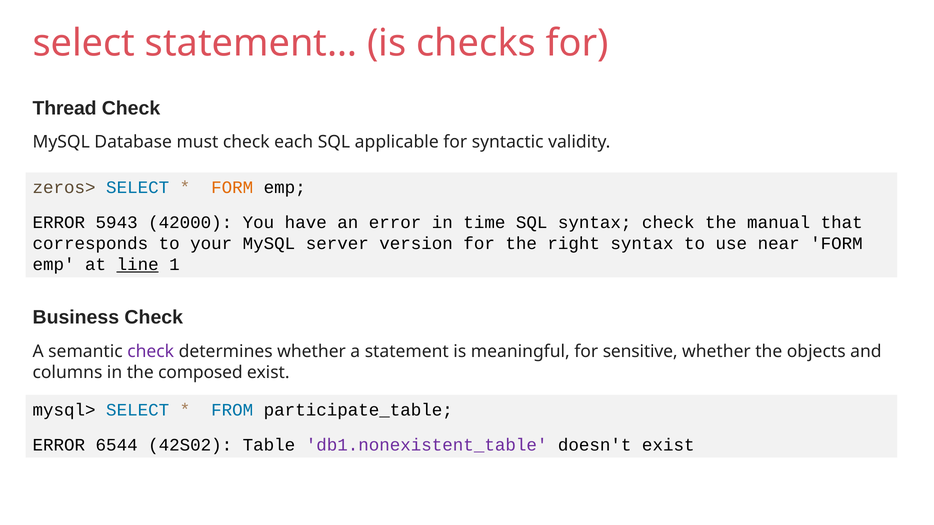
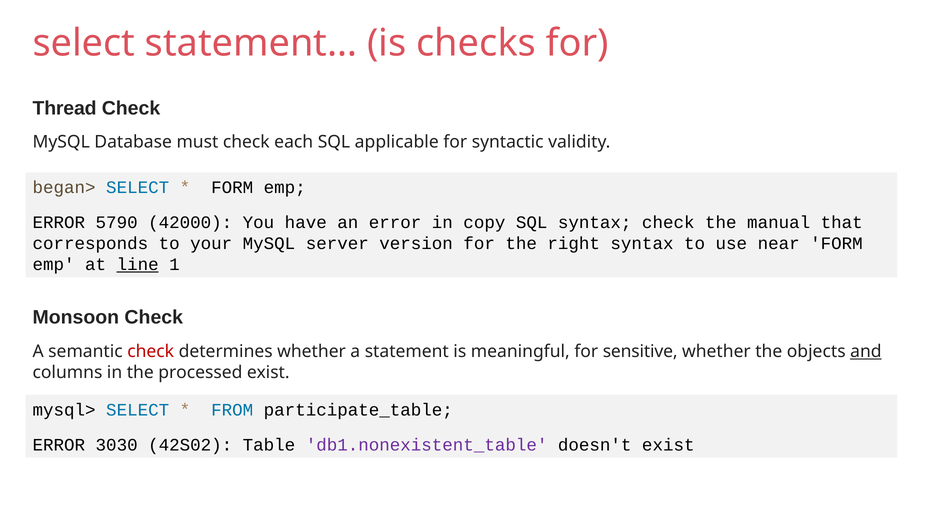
zeros>: zeros> -> began>
FORM at (232, 188) colour: orange -> black
5943: 5943 -> 5790
time: time -> copy
Business: Business -> Monsoon
check at (151, 352) colour: purple -> red
and underline: none -> present
composed: composed -> processed
6544: 6544 -> 3030
